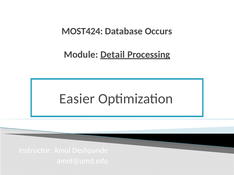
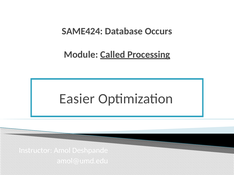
MOST424: MOST424 -> SAME424
Detail: Detail -> Called
